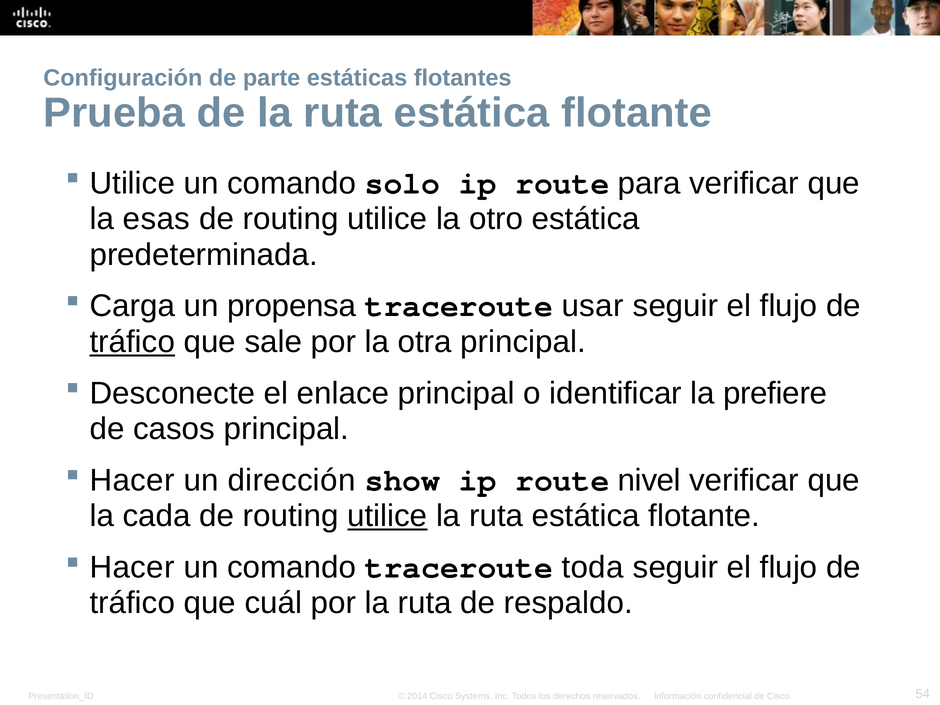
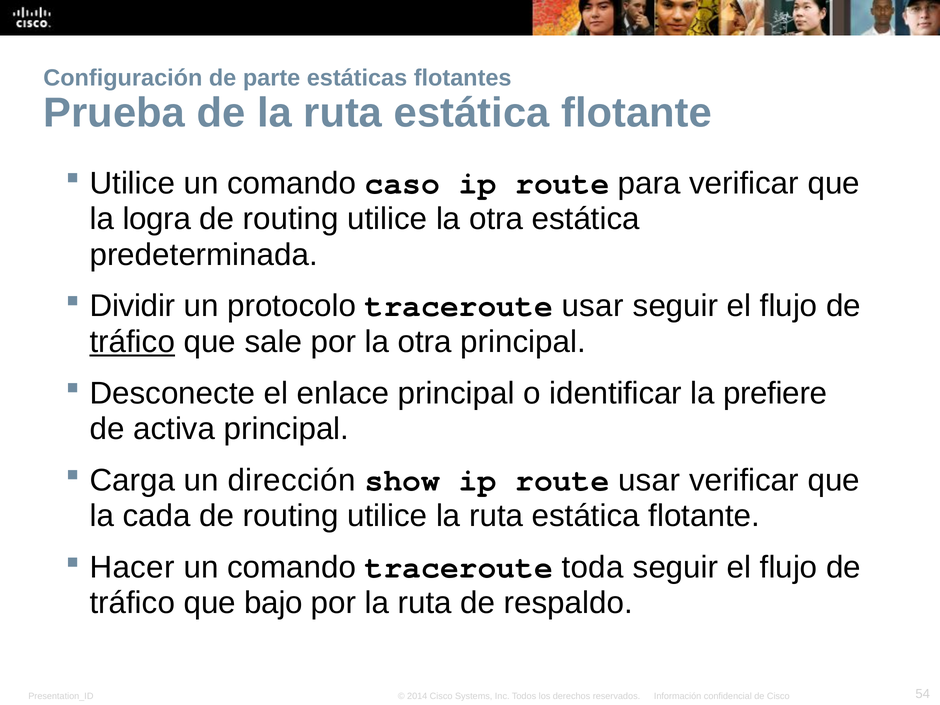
solo: solo -> caso
esas: esas -> logra
utilice la otro: otro -> otra
Carga: Carga -> Dividir
propensa: propensa -> protocolo
casos: casos -> activa
Hacer at (132, 480): Hacer -> Carga
route nivel: nivel -> usar
utilice at (387, 516) underline: present -> none
cuál: cuál -> bajo
